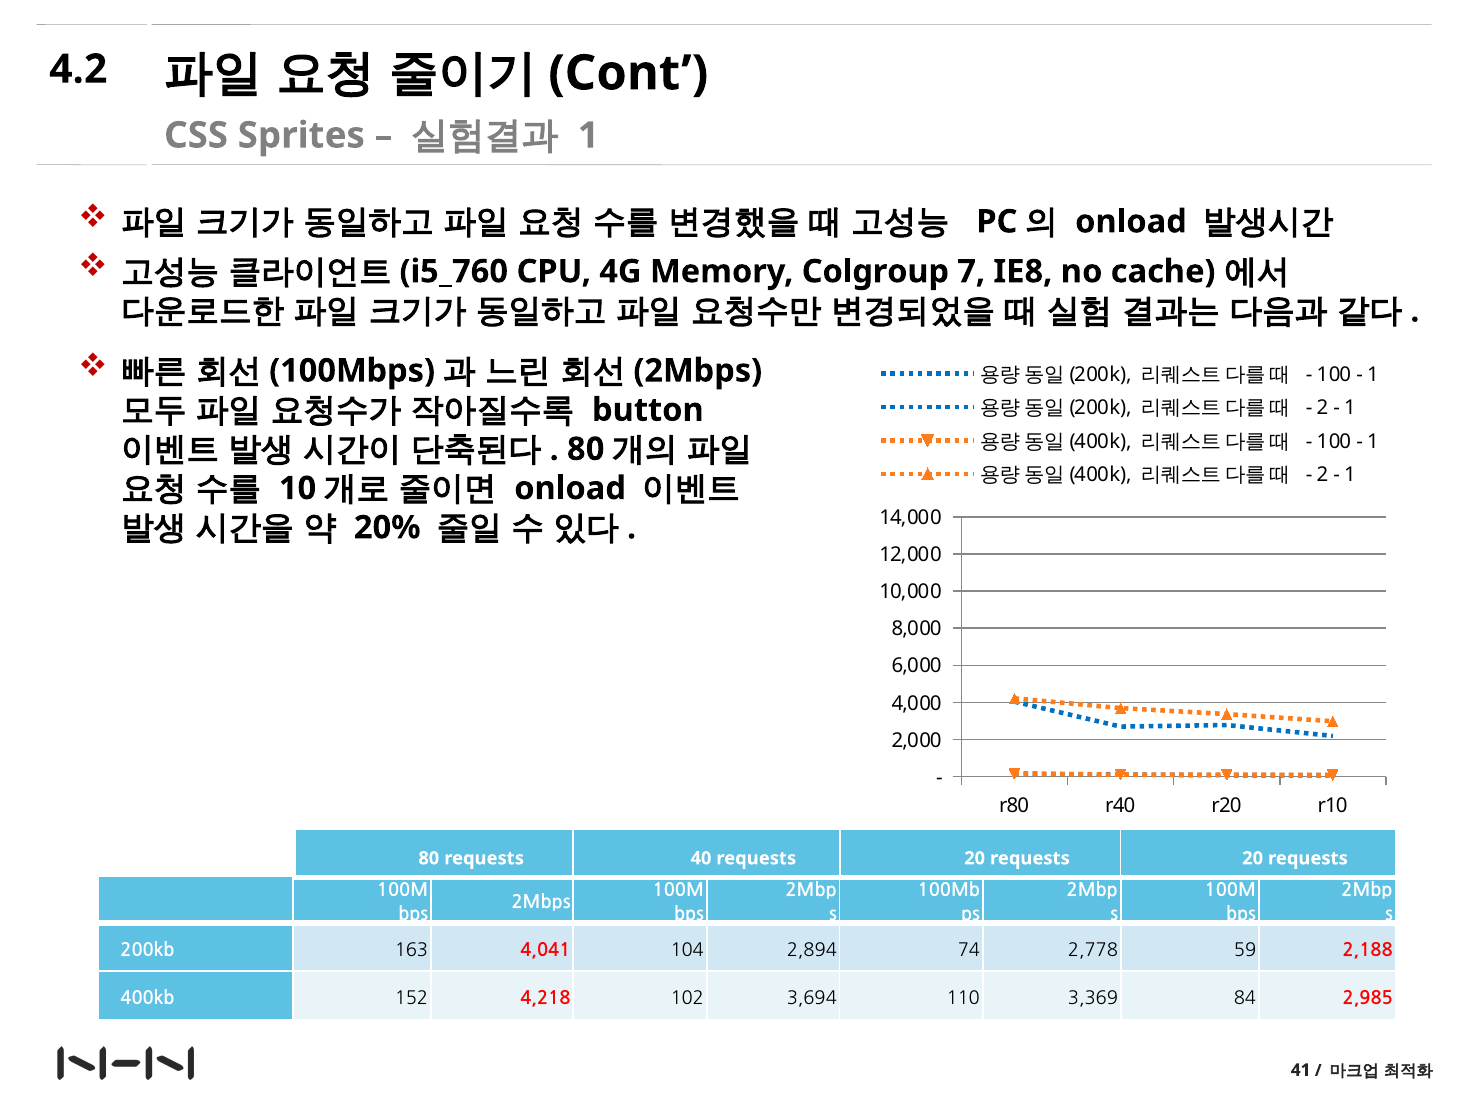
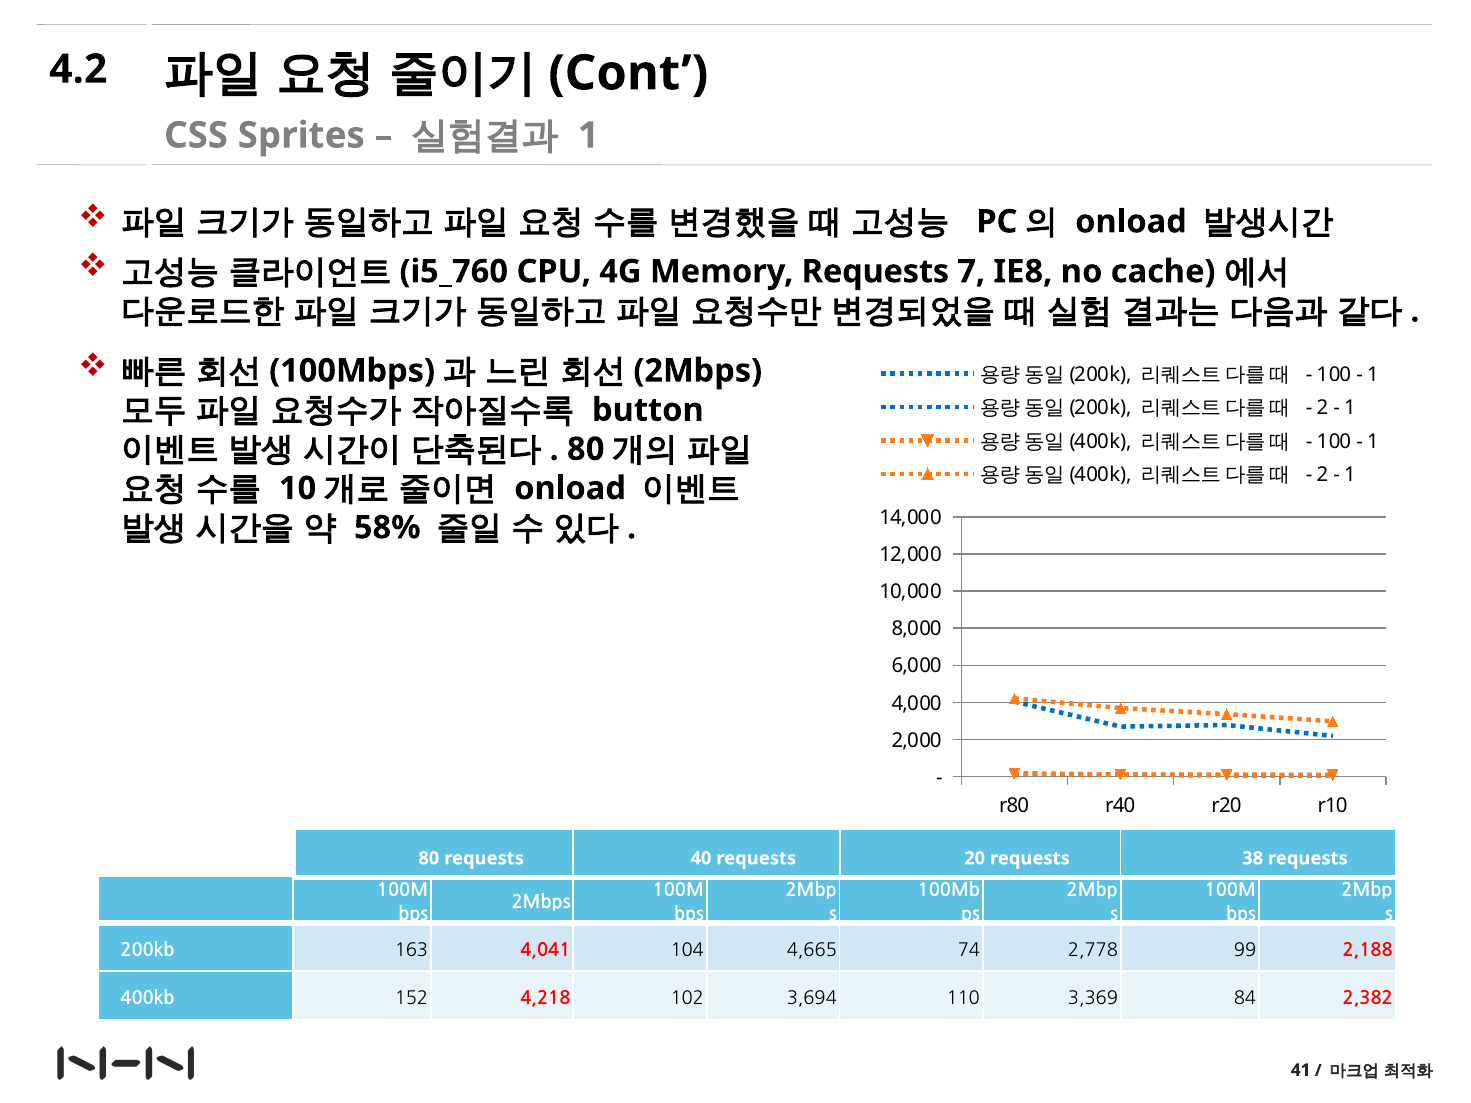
Memory Colgroup: Colgroup -> Requests
20%: 20% -> 58%
20 requests 20: 20 -> 38
2,894: 2,894 -> 4,665
59: 59 -> 99
2,985: 2,985 -> 2,382
